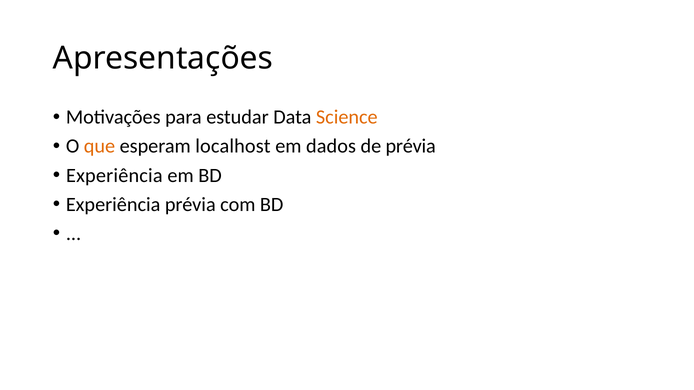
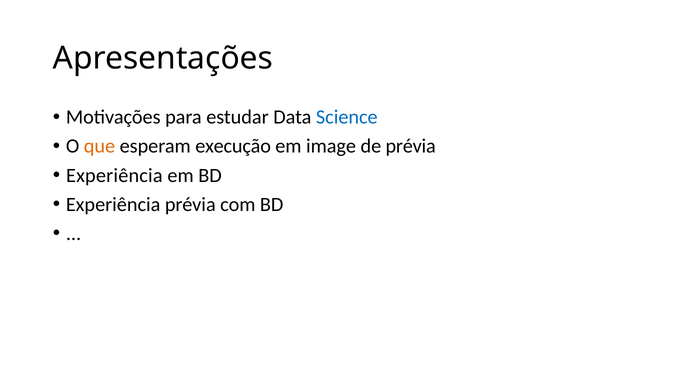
Science colour: orange -> blue
localhost: localhost -> execução
dados: dados -> image
